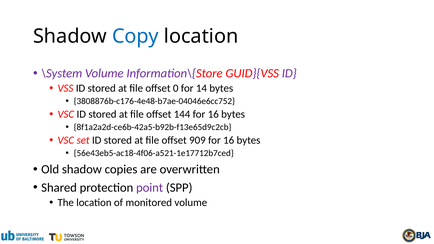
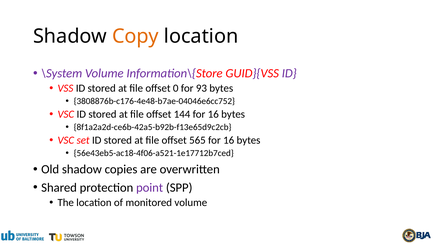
Copy colour: blue -> orange
14: 14 -> 93
909: 909 -> 565
